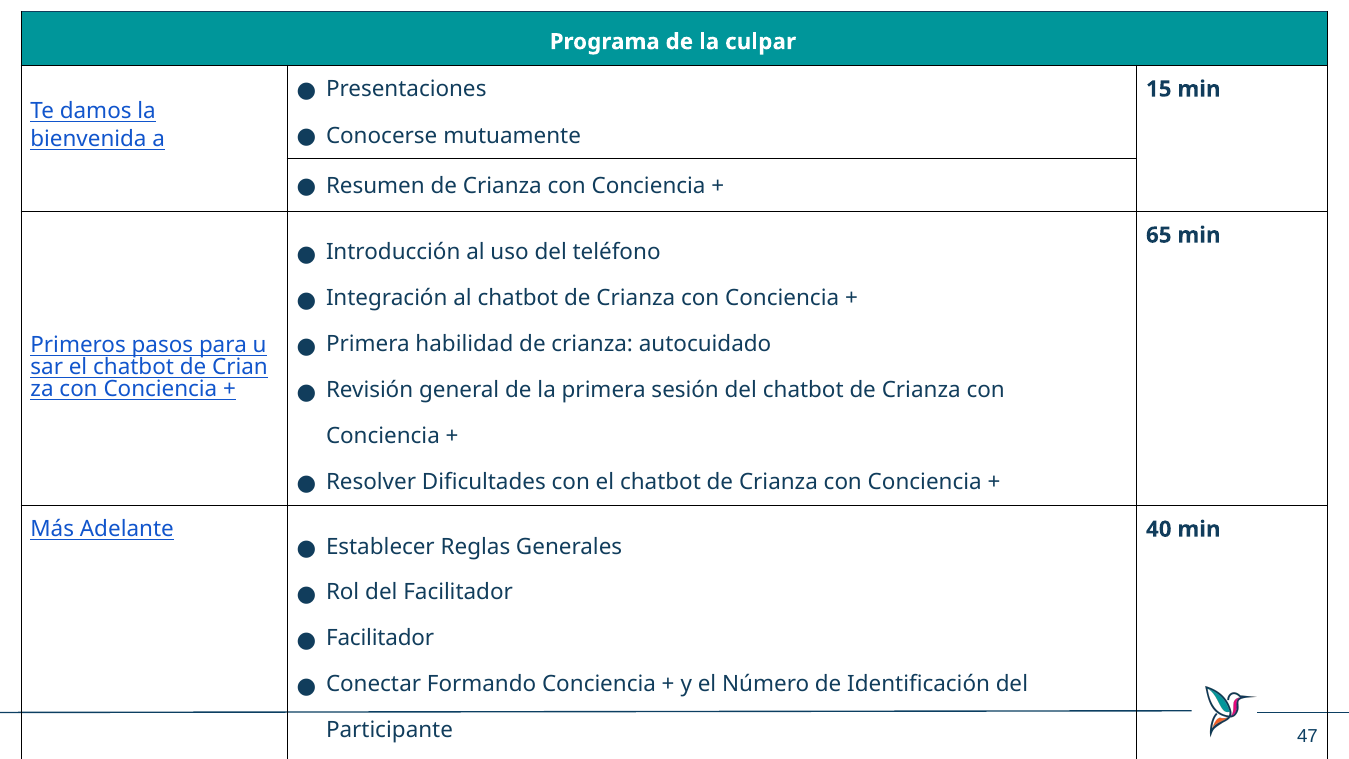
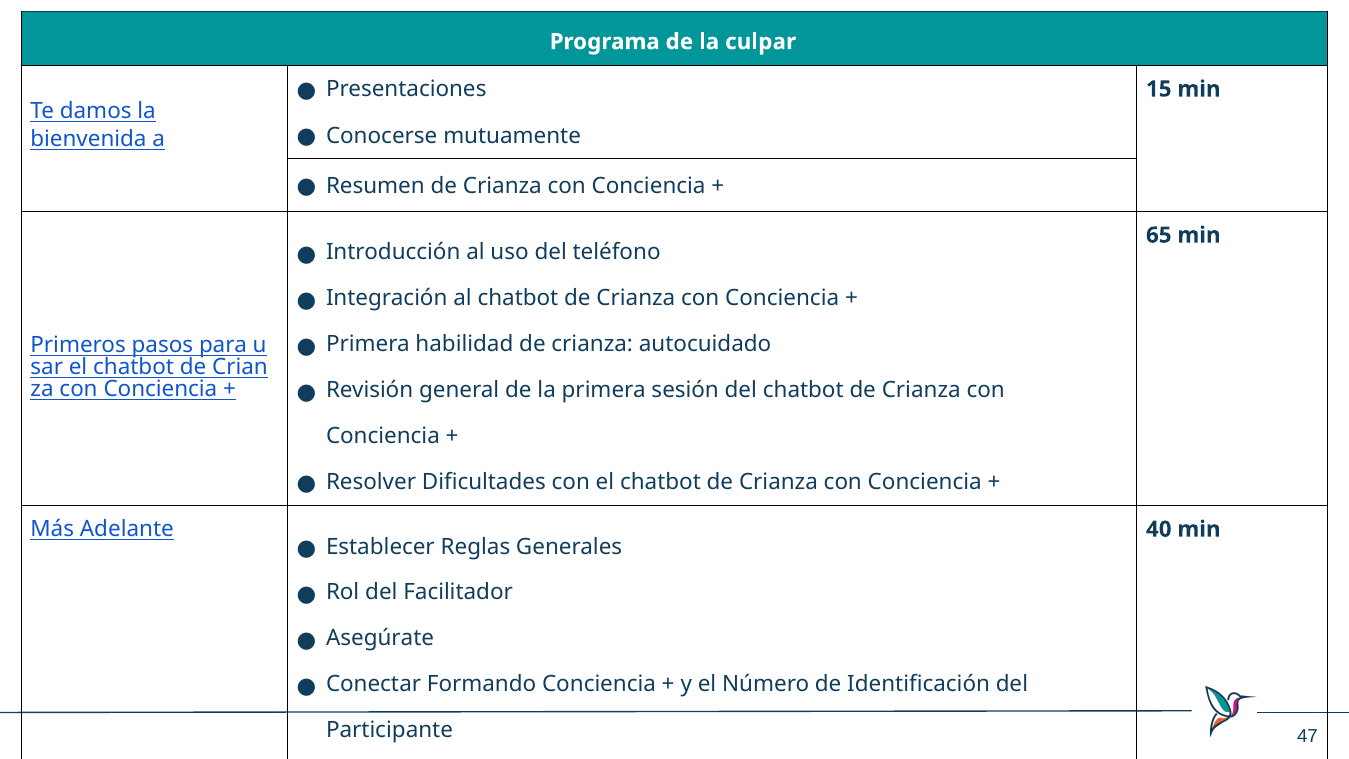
Facilitador at (380, 638): Facilitador -> Asegúrate
